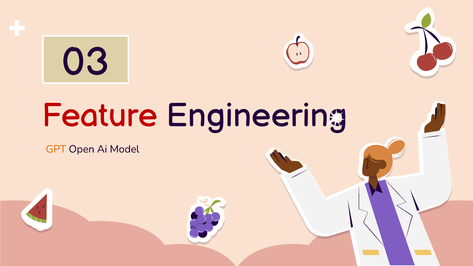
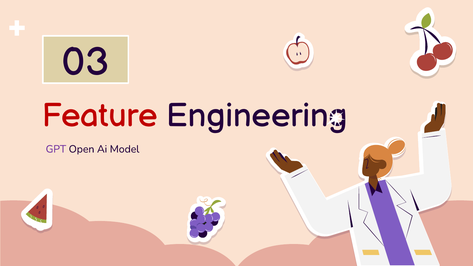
GPT colour: orange -> purple
